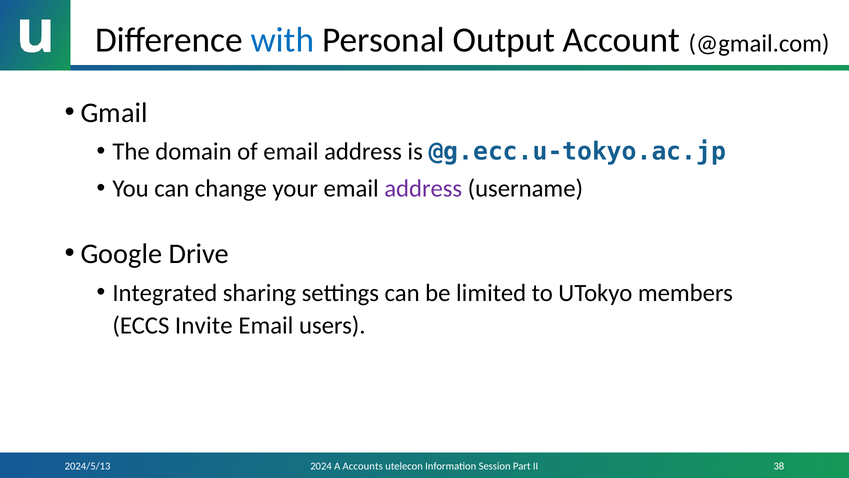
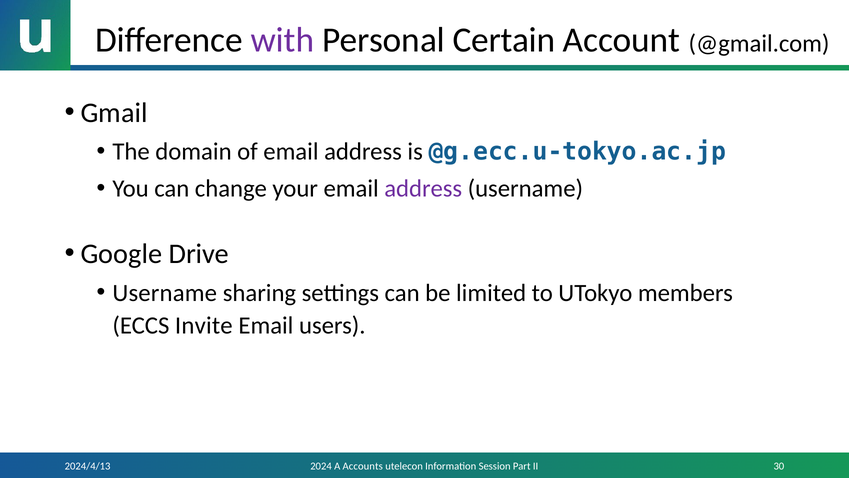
with colour: blue -> purple
Output: Output -> Certain
Integrated at (165, 293): Integrated -> Username
2024/5/13: 2024/5/13 -> 2024/4/13
38: 38 -> 30
